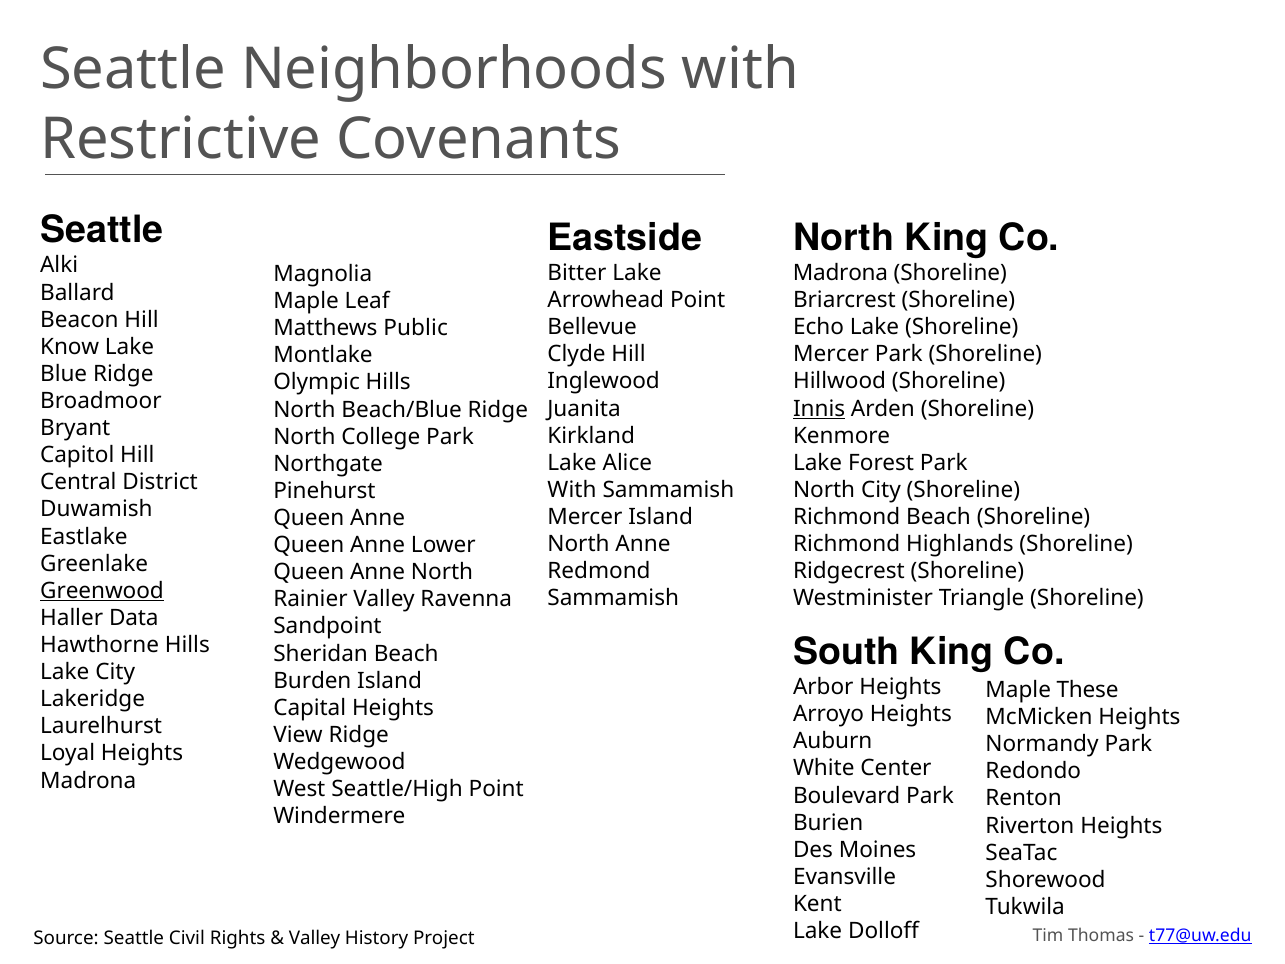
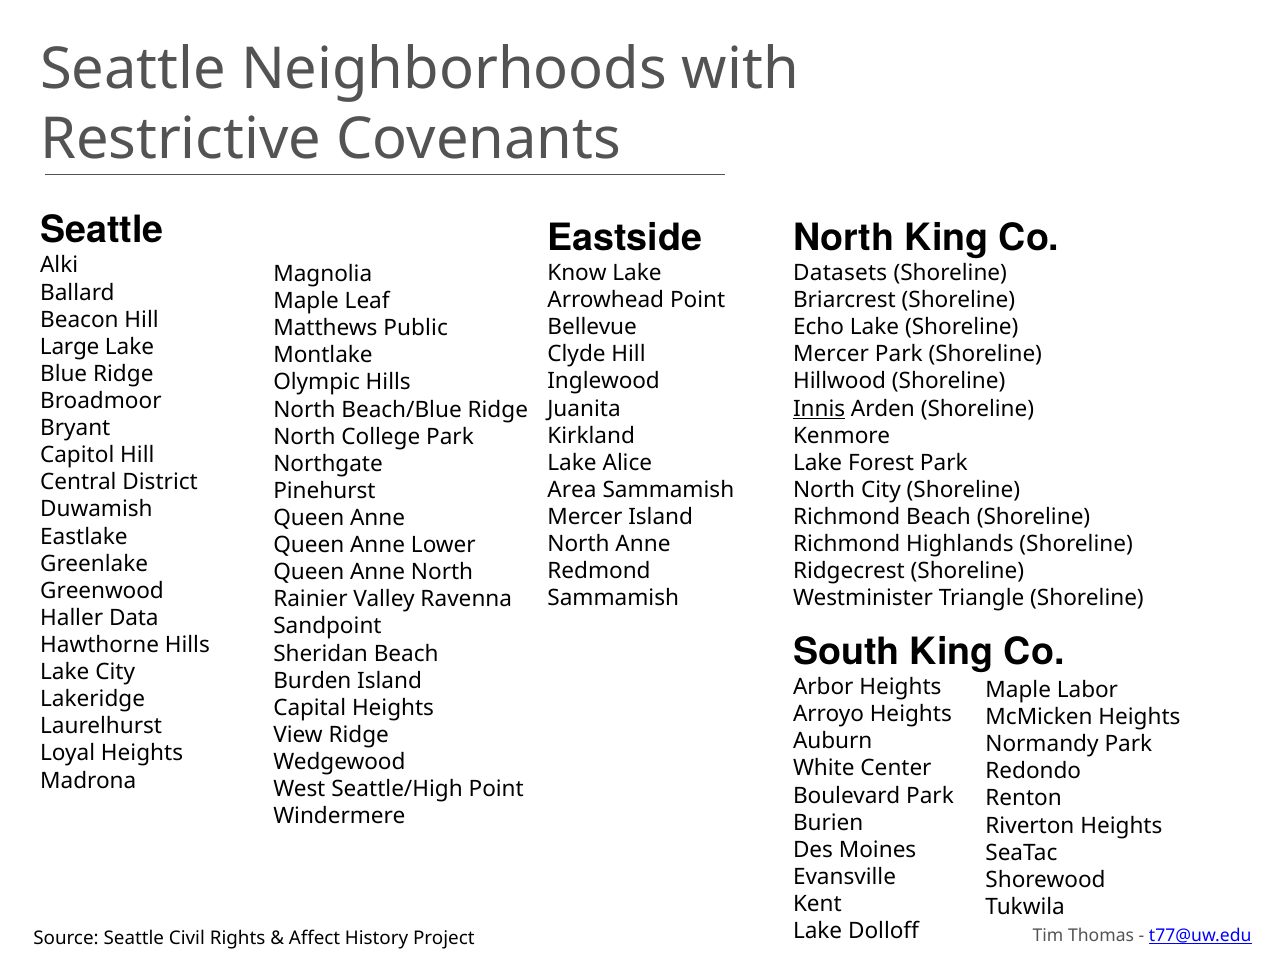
Bitter: Bitter -> Know
Madrona at (840, 273): Madrona -> Datasets
Know: Know -> Large
With at (572, 490): With -> Area
Greenwood underline: present -> none
These: These -> Labor
Valley at (315, 938): Valley -> Affect
